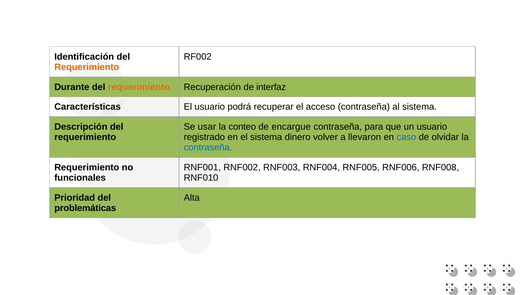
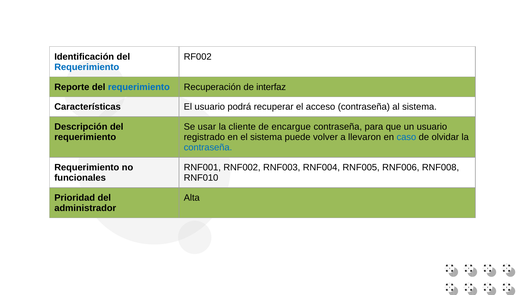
Requerimiento at (87, 67) colour: orange -> blue
Durante: Durante -> Reporte
requerimiento at (139, 87) colour: orange -> blue
conteo: conteo -> cliente
dinero: dinero -> puede
problemáticas: problemáticas -> administrador
